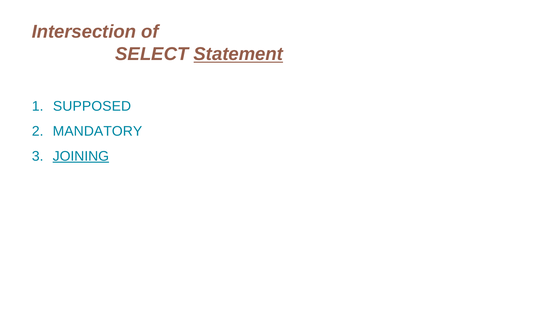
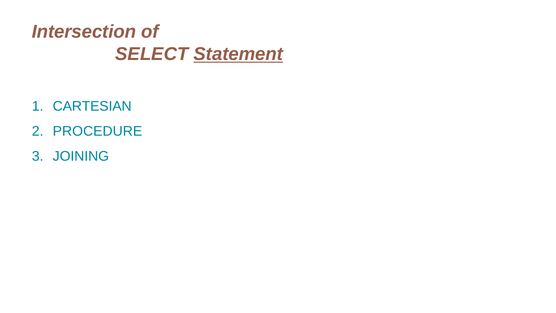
SUPPOSED: SUPPOSED -> CARTESIAN
MANDATORY: MANDATORY -> PROCEDURE
JOINING underline: present -> none
